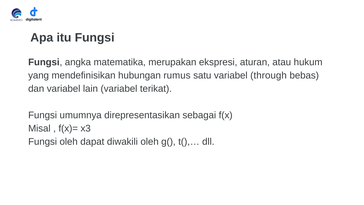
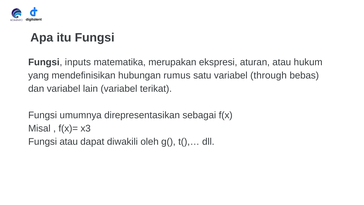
angka: angka -> inputs
Fungsi oleh: oleh -> atau
